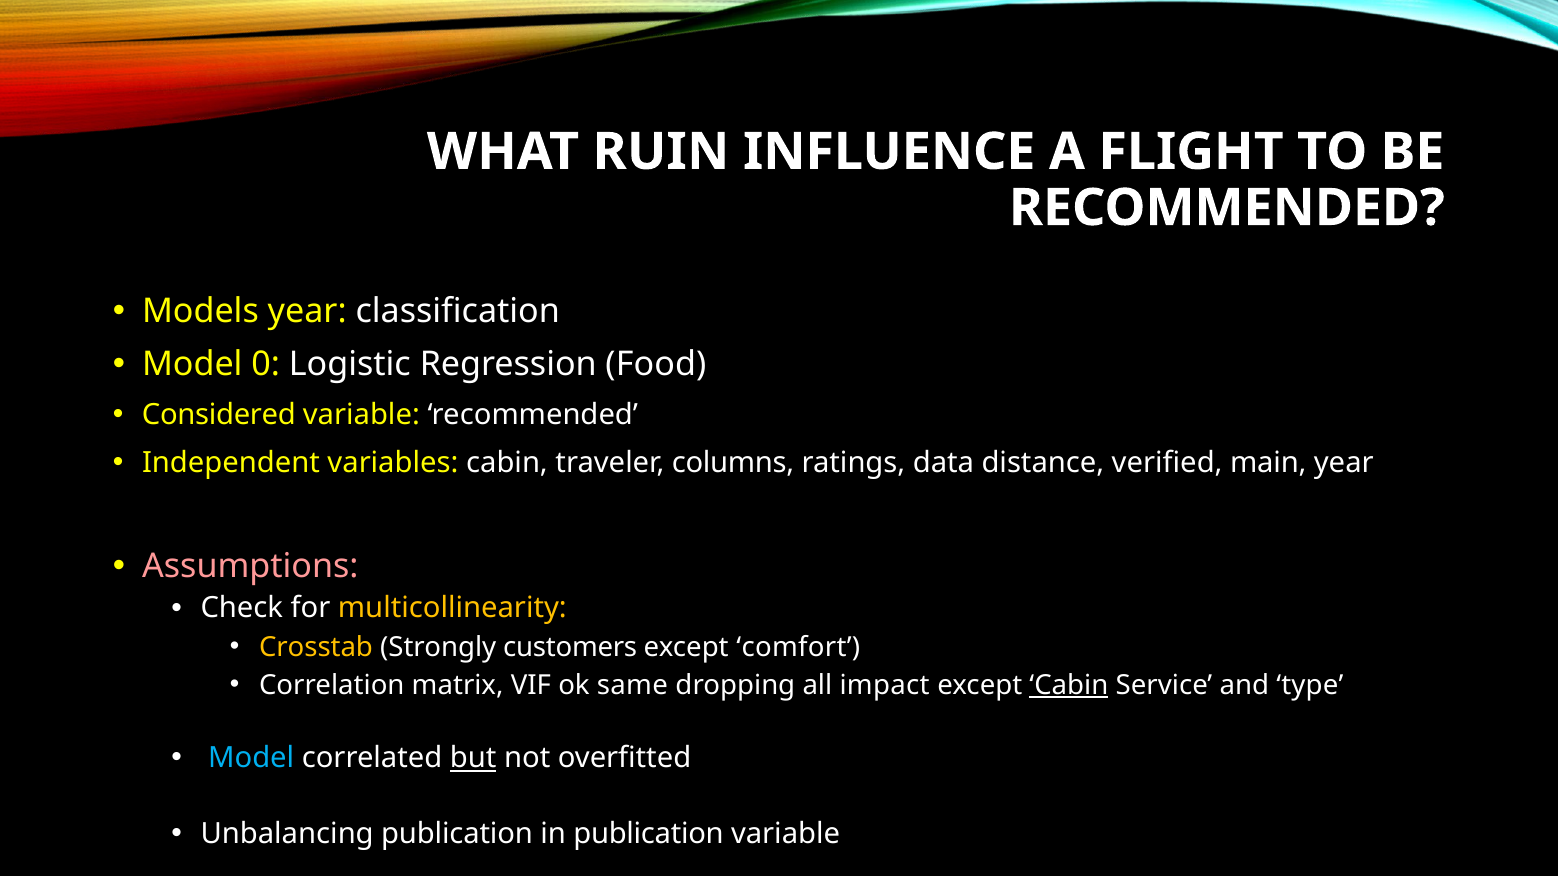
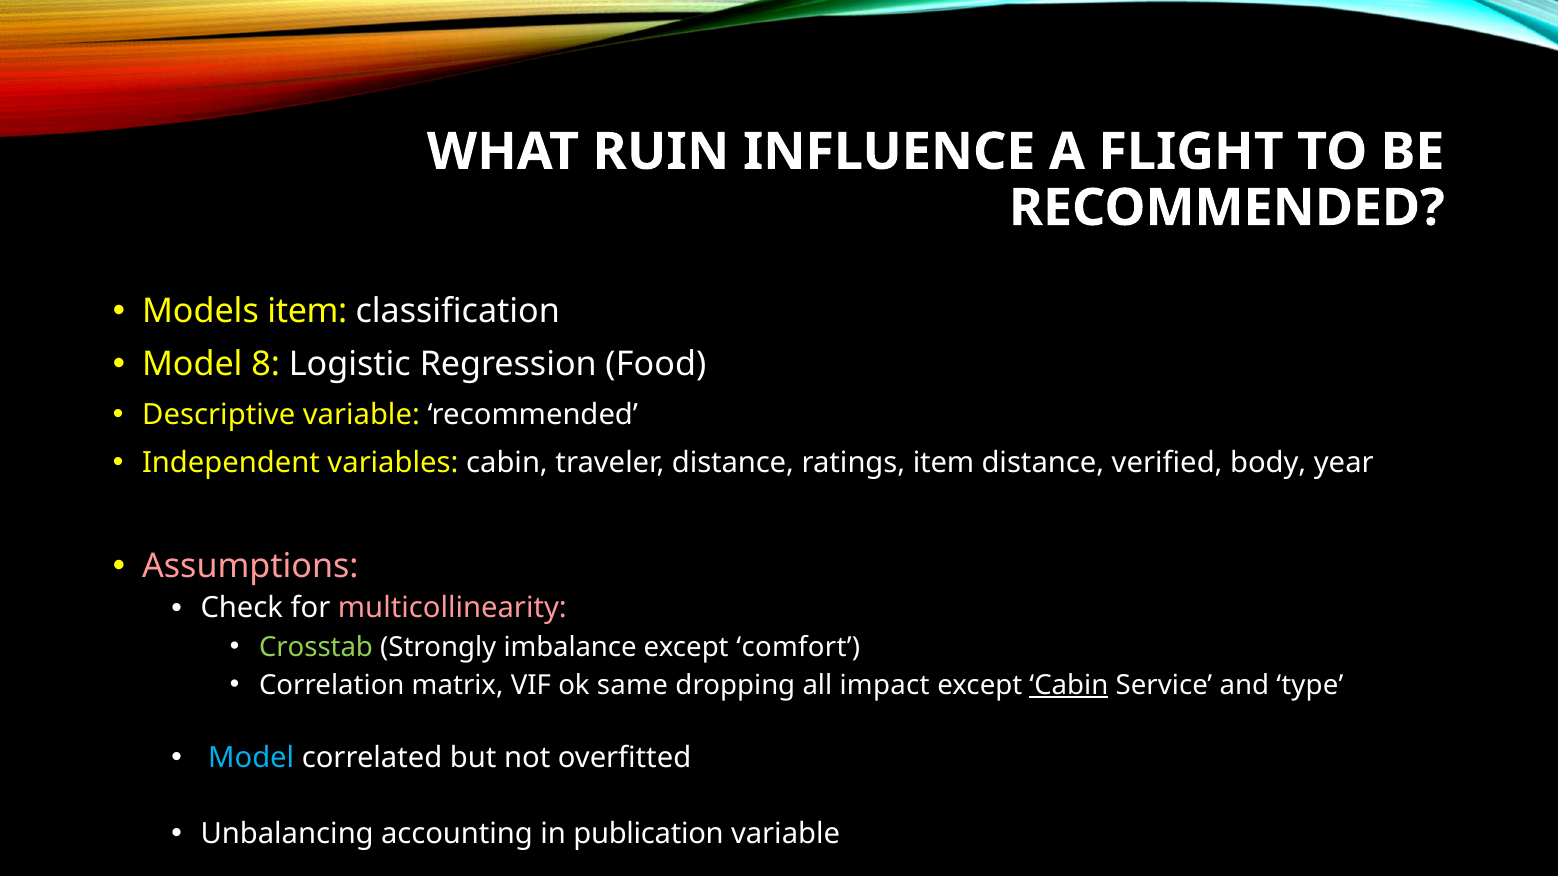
Models year: year -> item
0: 0 -> 8
Considered: Considered -> Descriptive
traveler columns: columns -> distance
ratings data: data -> item
main: main -> body
multicollinearity colour: yellow -> pink
Crosstab colour: yellow -> light green
customers: customers -> imbalance
but underline: present -> none
Unbalancing publication: publication -> accounting
